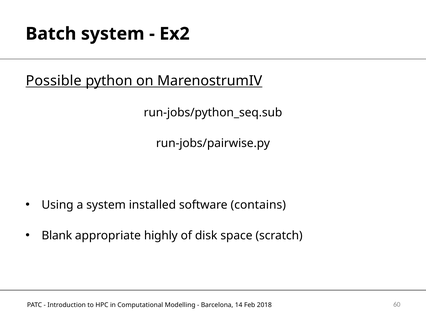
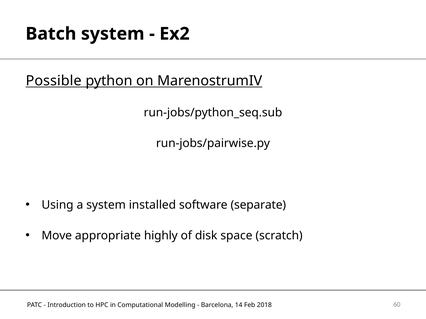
contains: contains -> separate
Blank: Blank -> Move
